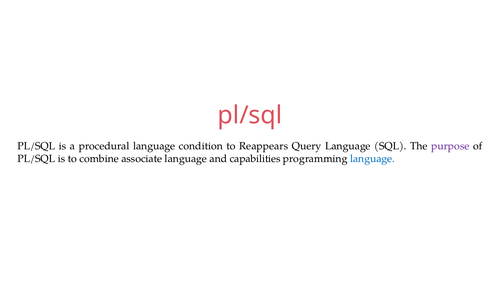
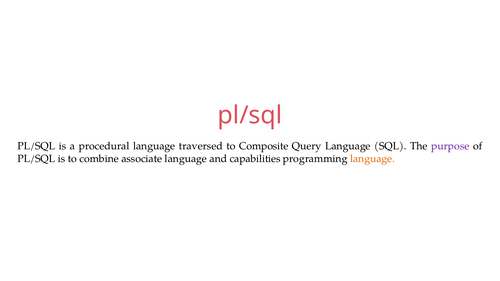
condition: condition -> traversed
Reappears: Reappears -> Composite
language at (373, 159) colour: blue -> orange
